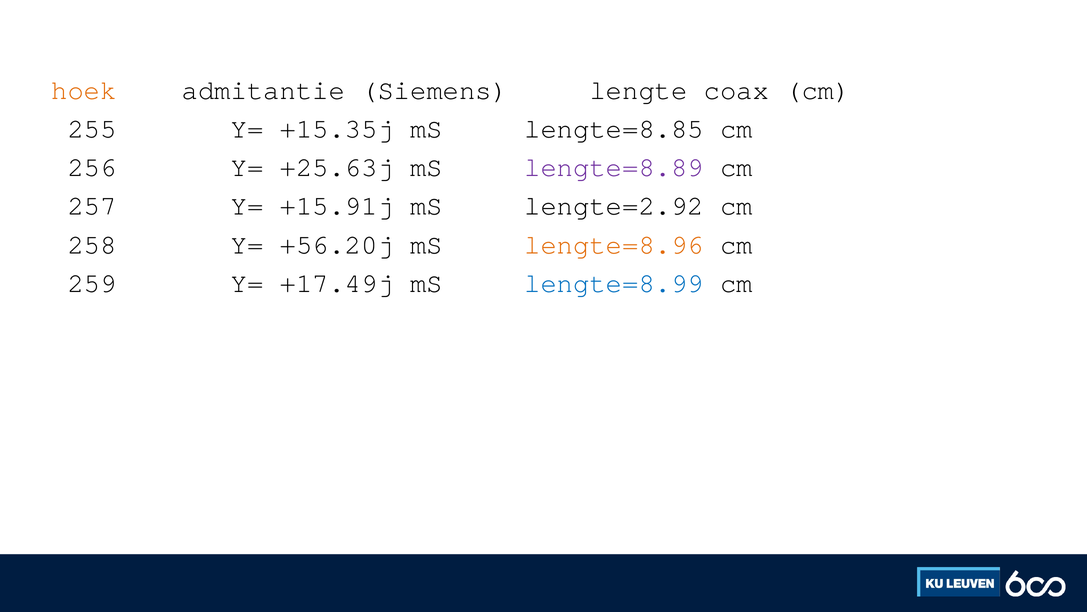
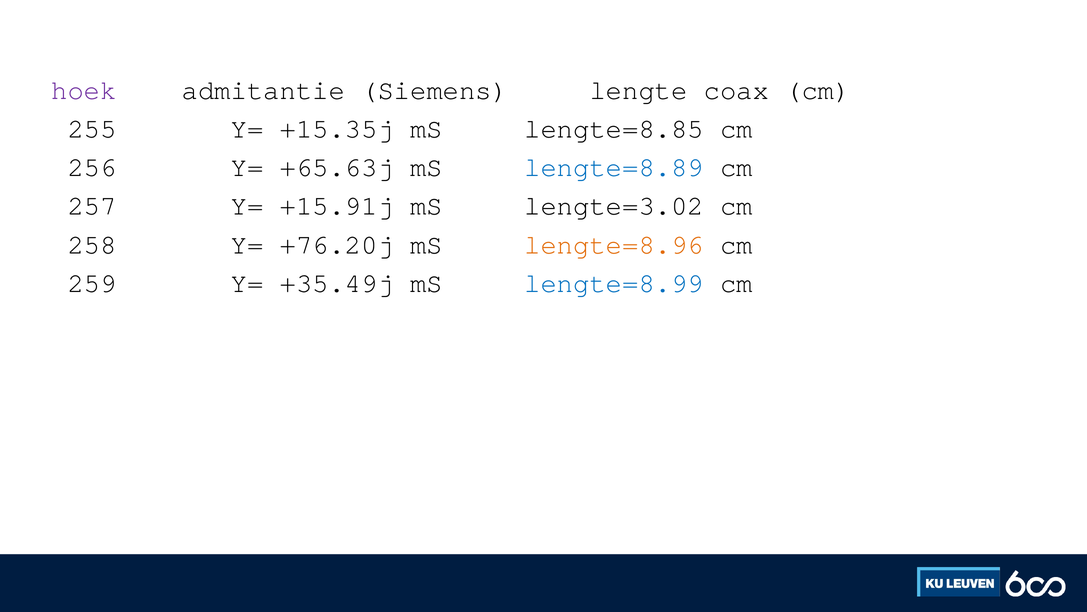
hoek colour: orange -> purple
+25.63j: +25.63j -> +65.63j
lengte=8.89 colour: purple -> blue
lengte=2.92: lengte=2.92 -> lengte=3.02
+56.20j: +56.20j -> +76.20j
+17.49j: +17.49j -> +35.49j
